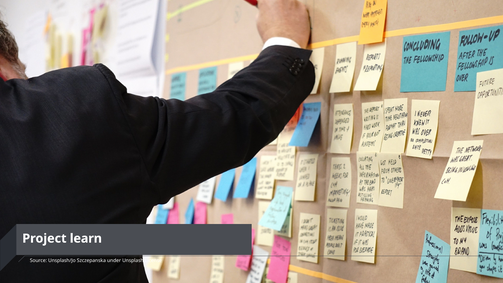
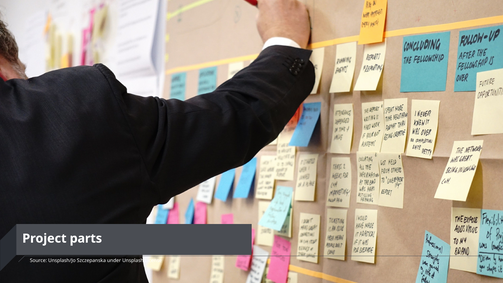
learn: learn -> parts
